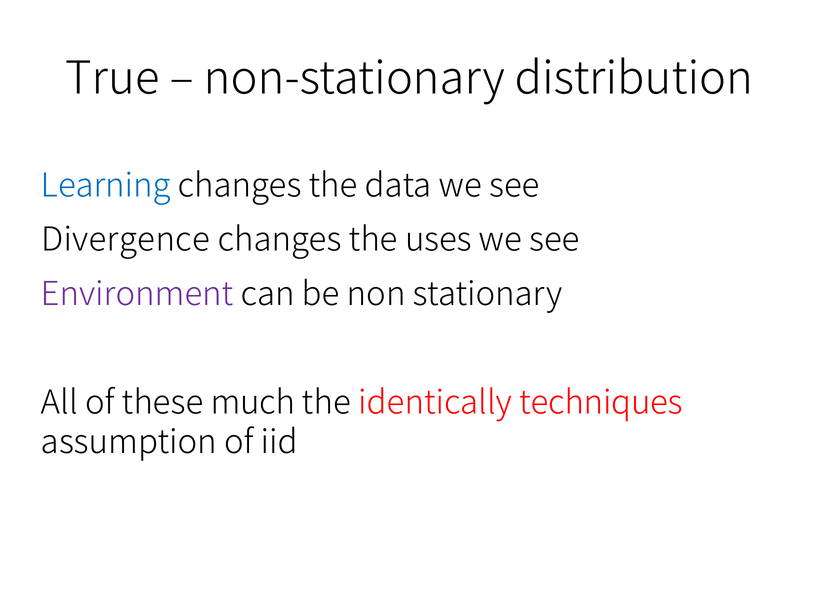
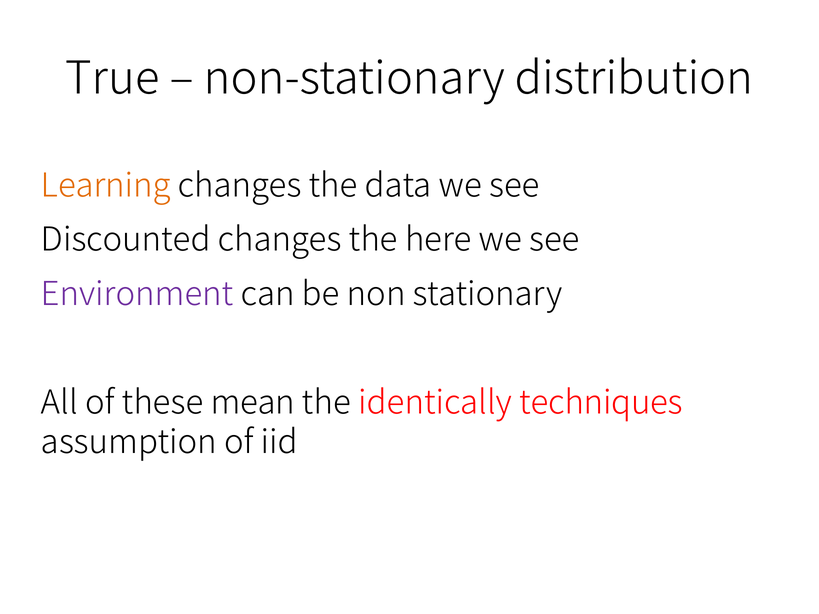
Learning colour: blue -> orange
Divergence: Divergence -> Discounted
uses: uses -> here
much: much -> mean
